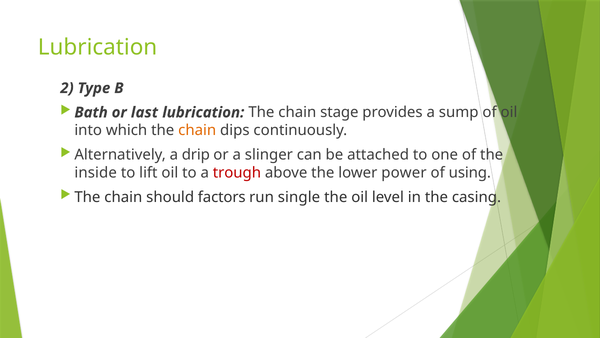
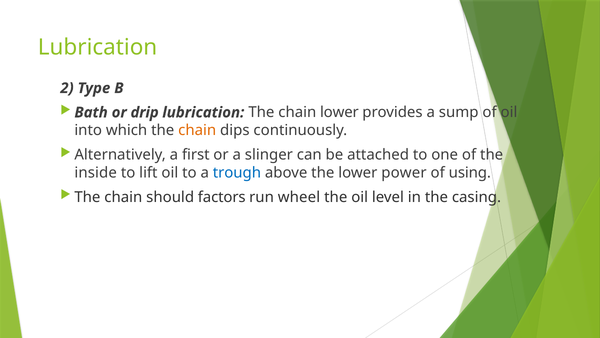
last: last -> drip
chain stage: stage -> lower
drip: drip -> first
trough colour: red -> blue
single: single -> wheel
